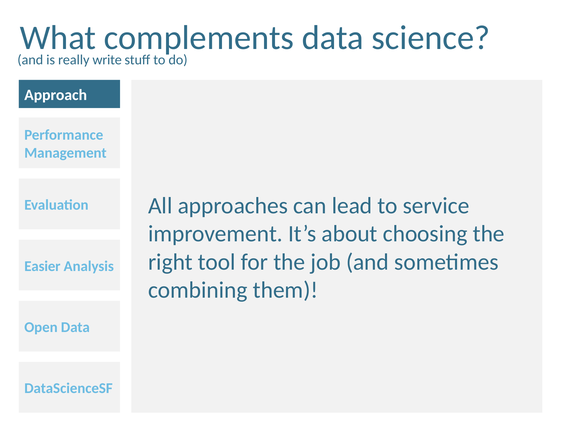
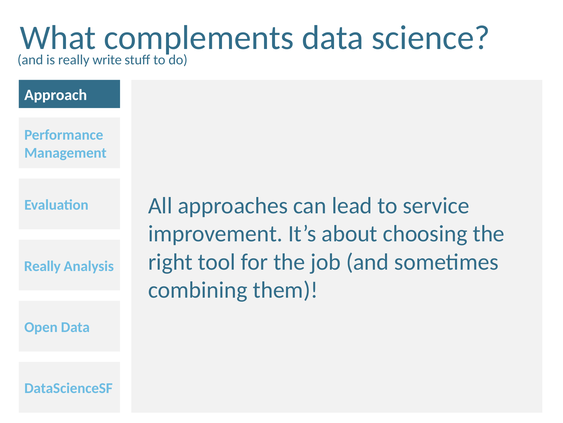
Easier at (42, 266): Easier -> Really
